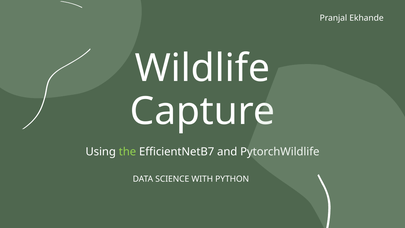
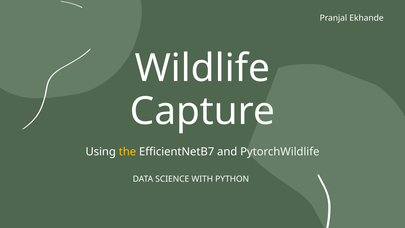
the colour: light green -> yellow
